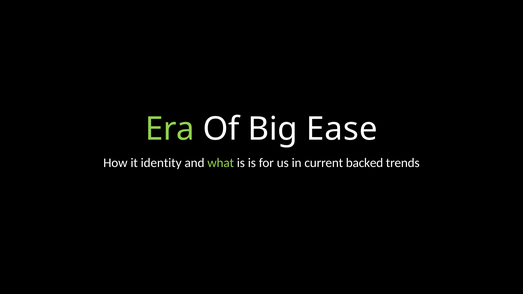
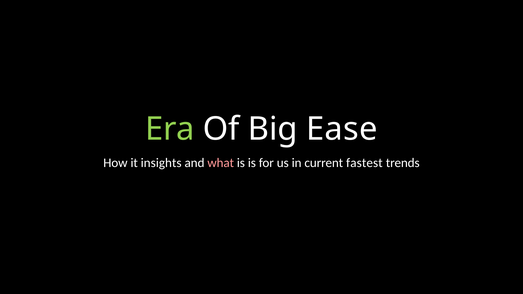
identity: identity -> insights
what colour: light green -> pink
backed: backed -> fastest
